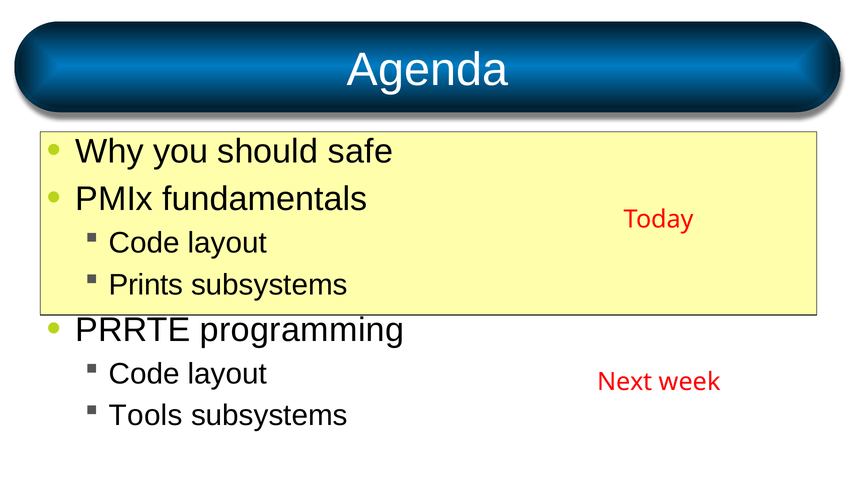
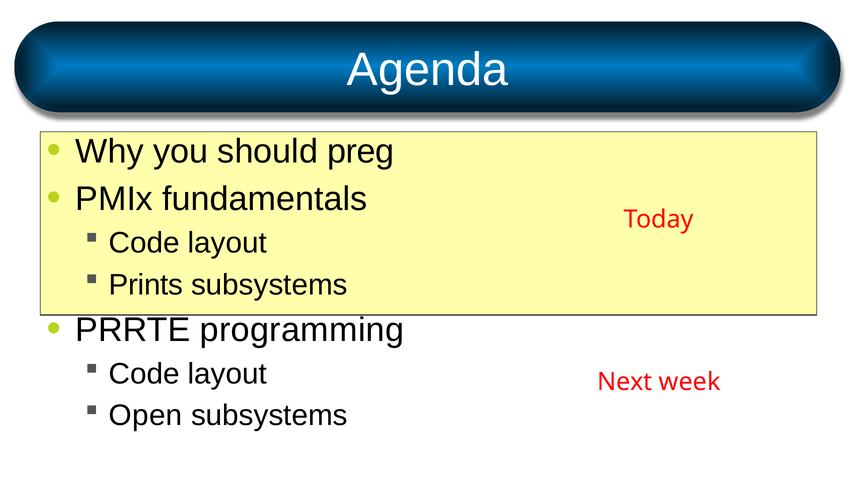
safe: safe -> preg
Tools: Tools -> Open
